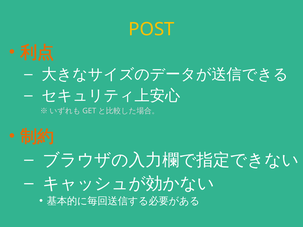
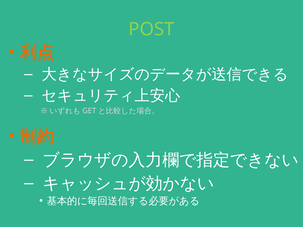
POST colour: yellow -> light green
